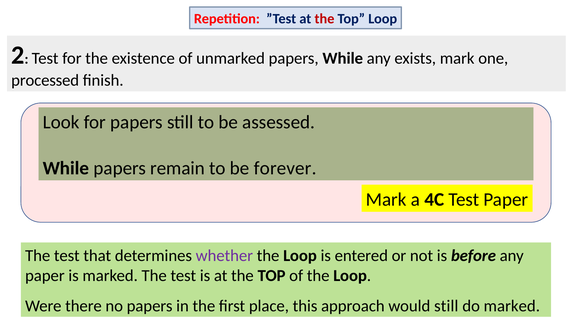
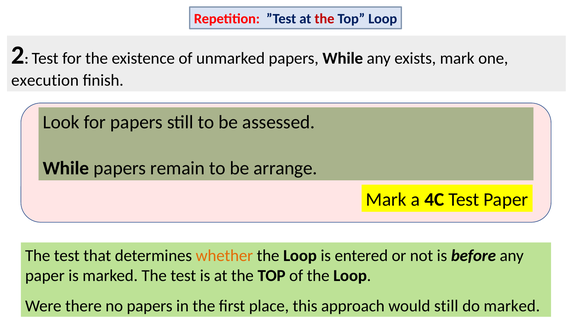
processed: processed -> execution
forever: forever -> arrange
whether colour: purple -> orange
